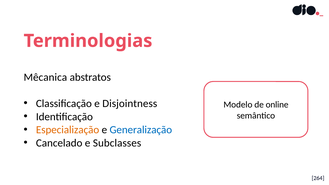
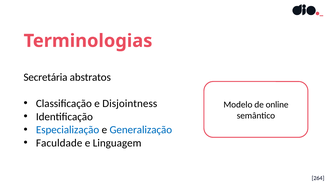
Mêcanica: Mêcanica -> Secretária
Especialização colour: orange -> blue
Cancelado: Cancelado -> Faculdade
Subclasses: Subclasses -> Linguagem
